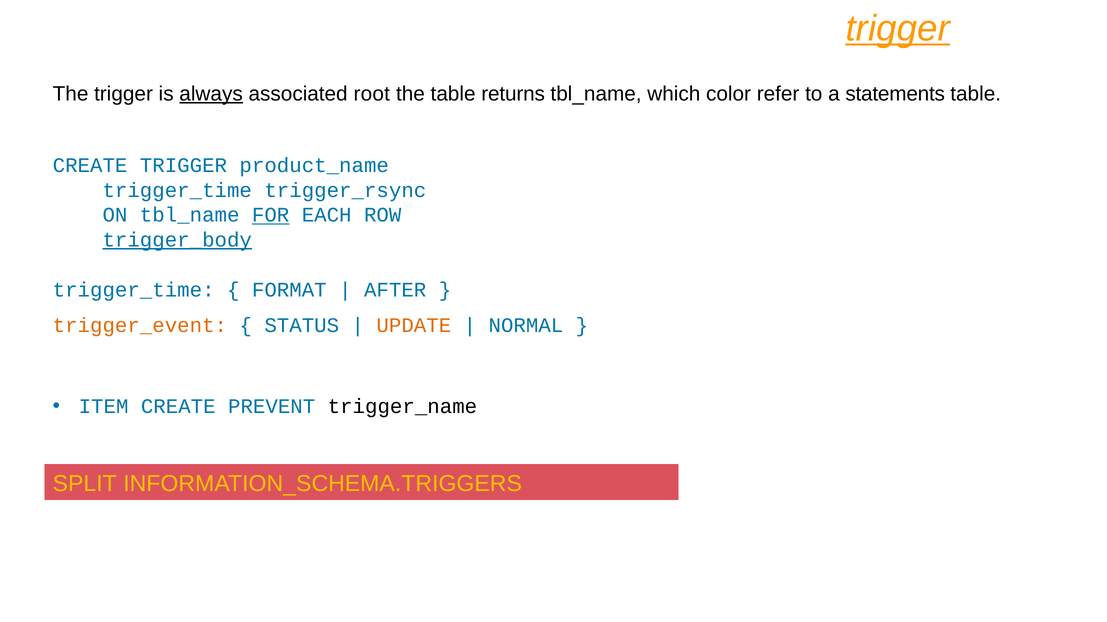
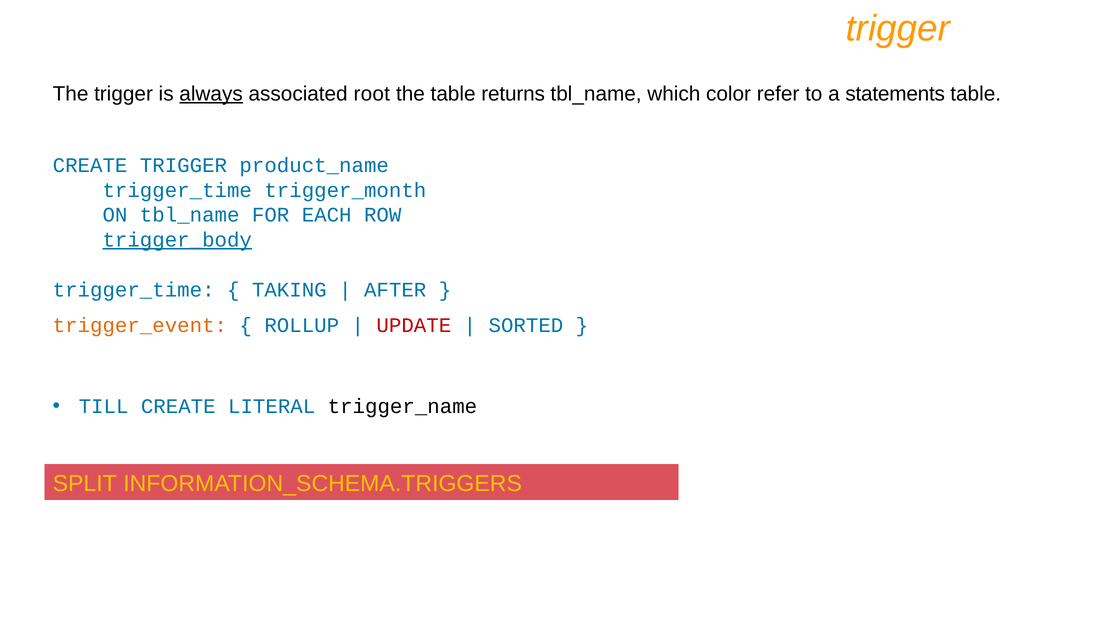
trigger at (898, 29) underline: present -> none
trigger_rsync: trigger_rsync -> trigger_month
FOR underline: present -> none
FORMAT: FORMAT -> TAKING
STATUS: STATUS -> ROLLUP
UPDATE colour: orange -> red
NORMAL: NORMAL -> SORTED
ITEM: ITEM -> TILL
PREVENT: PREVENT -> LITERAL
